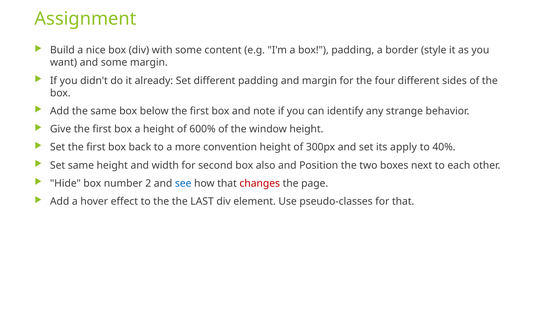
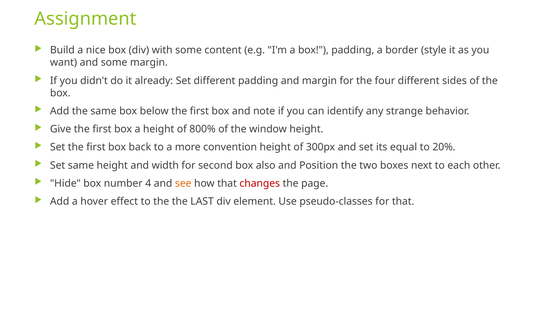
600%: 600% -> 800%
apply: apply -> equal
40%: 40% -> 20%
2: 2 -> 4
see colour: blue -> orange
